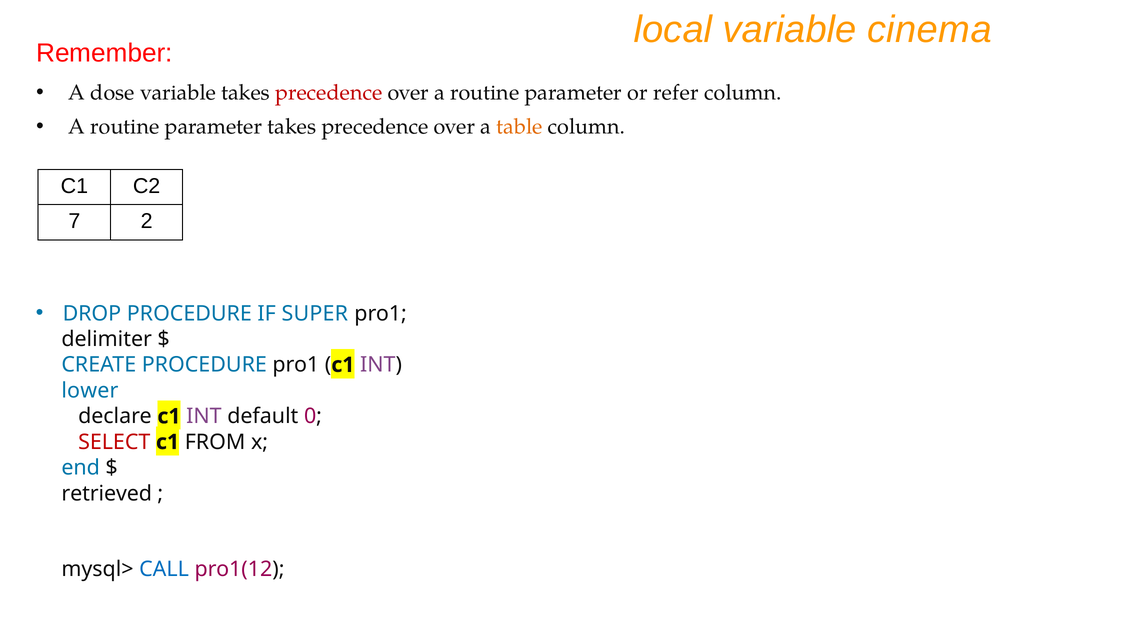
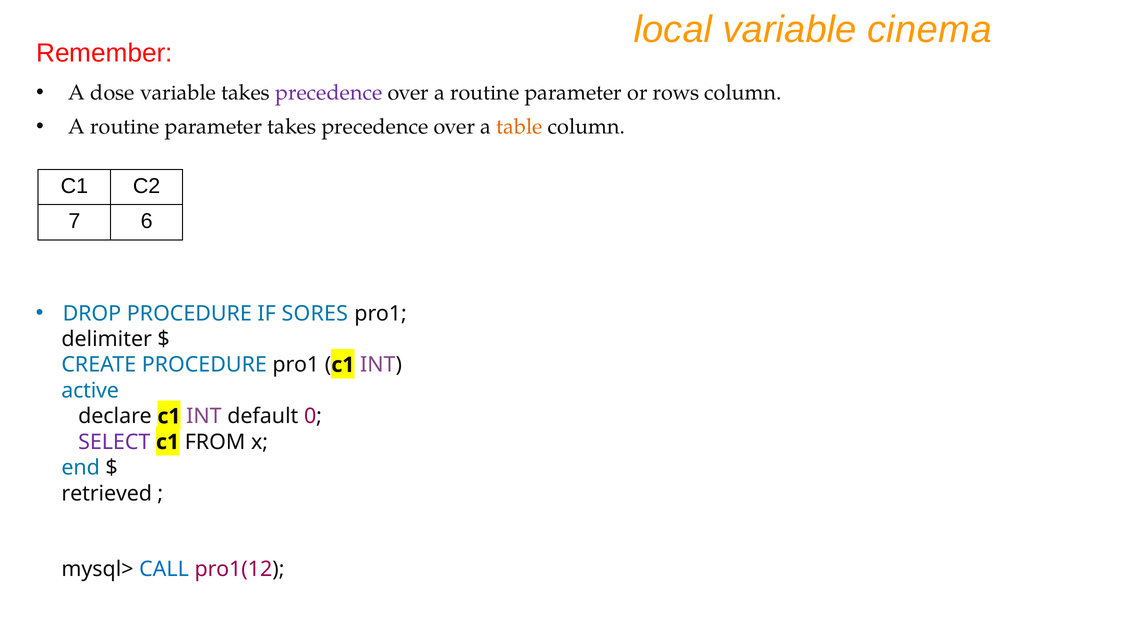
precedence at (329, 93) colour: red -> purple
refer: refer -> rows
2: 2 -> 6
SUPER: SUPER -> SORES
lower: lower -> active
SELECT colour: red -> purple
